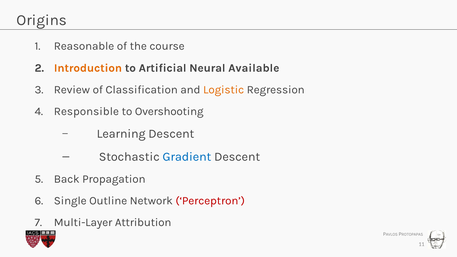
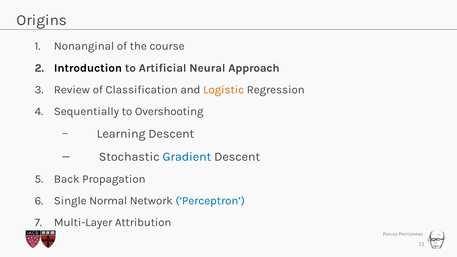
Reasonable: Reasonable -> Nonanginal
Introduction colour: orange -> black
Available: Available -> Approach
Responsible: Responsible -> Sequentially
Outline: Outline -> Normal
Perceptron colour: red -> blue
